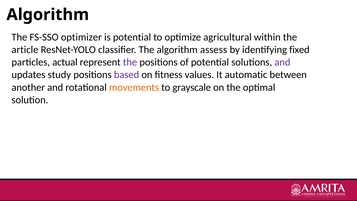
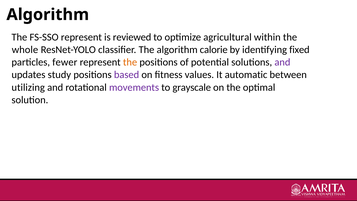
FS-SSO optimizer: optimizer -> represent
is potential: potential -> reviewed
article: article -> whole
assess: assess -> calorie
actual: actual -> fewer
the at (130, 62) colour: purple -> orange
another: another -> utilizing
movements colour: orange -> purple
